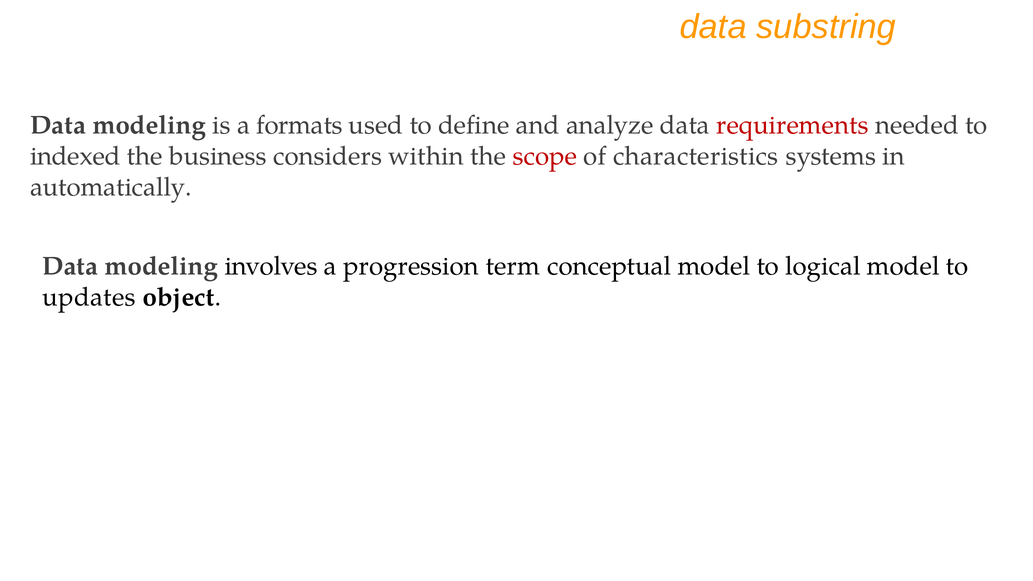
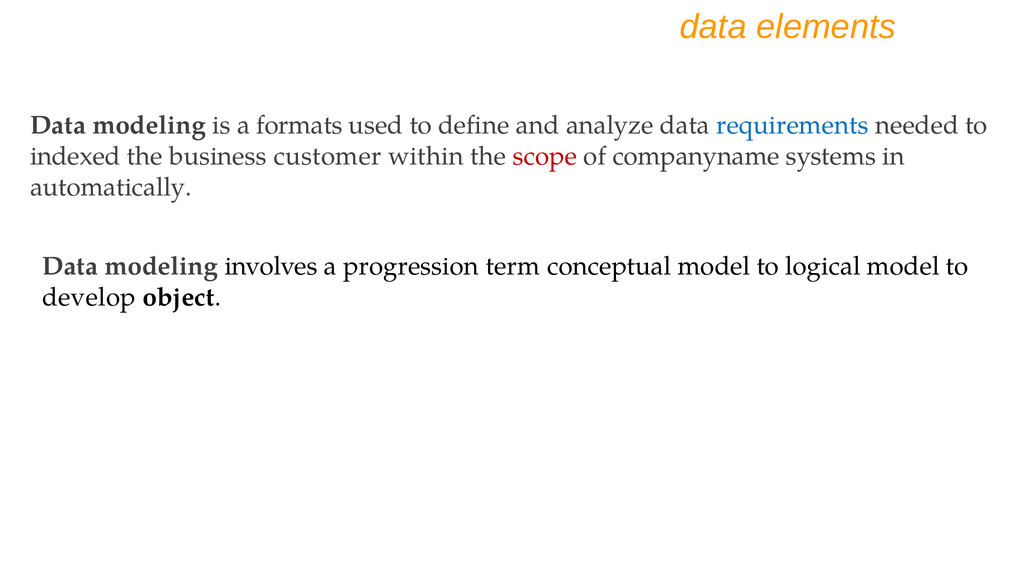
substring: substring -> elements
requirements colour: red -> blue
considers: considers -> customer
characteristics: characteristics -> companyname
updates: updates -> develop
